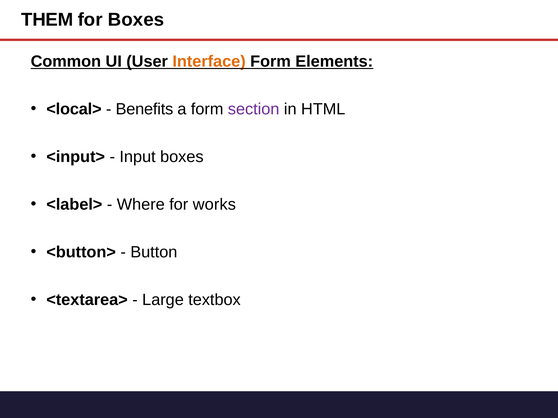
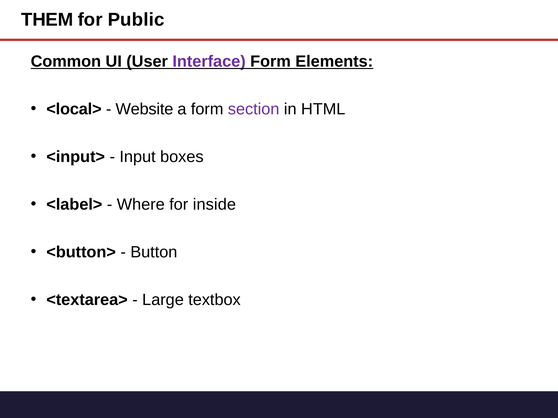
for Boxes: Boxes -> Public
Interface colour: orange -> purple
Benefits: Benefits -> Website
works: works -> inside
